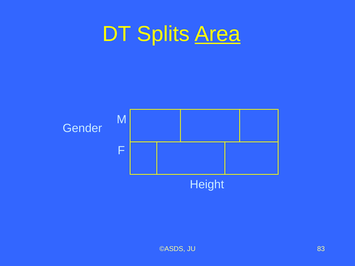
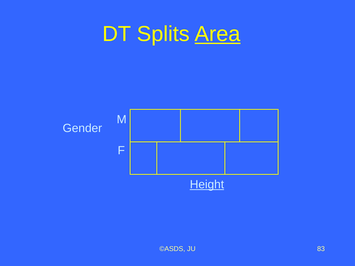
Height underline: none -> present
